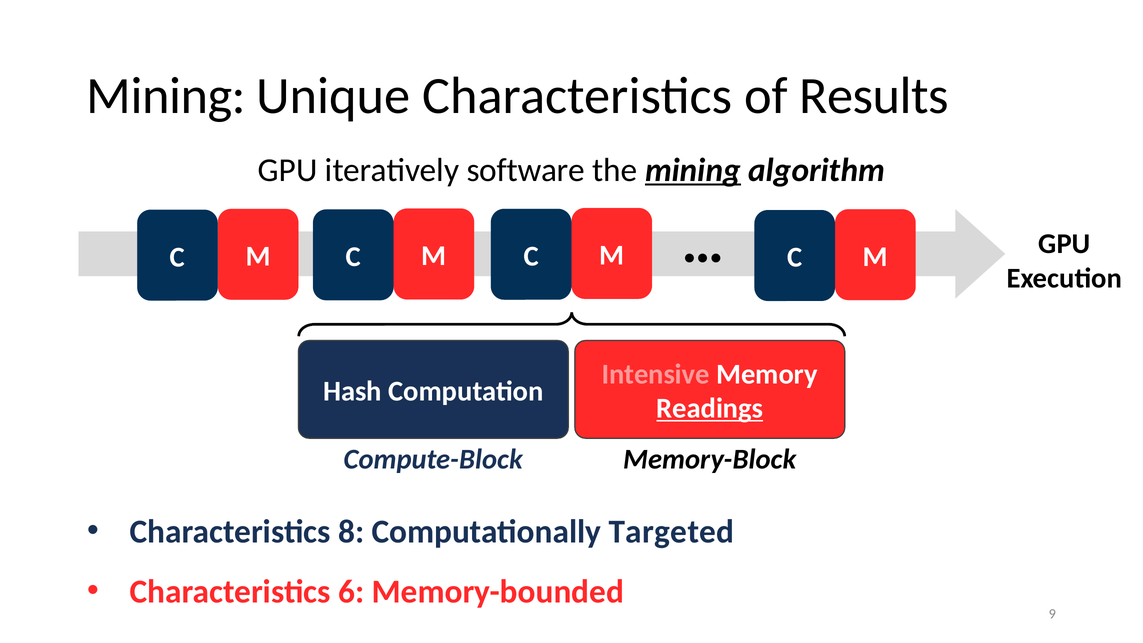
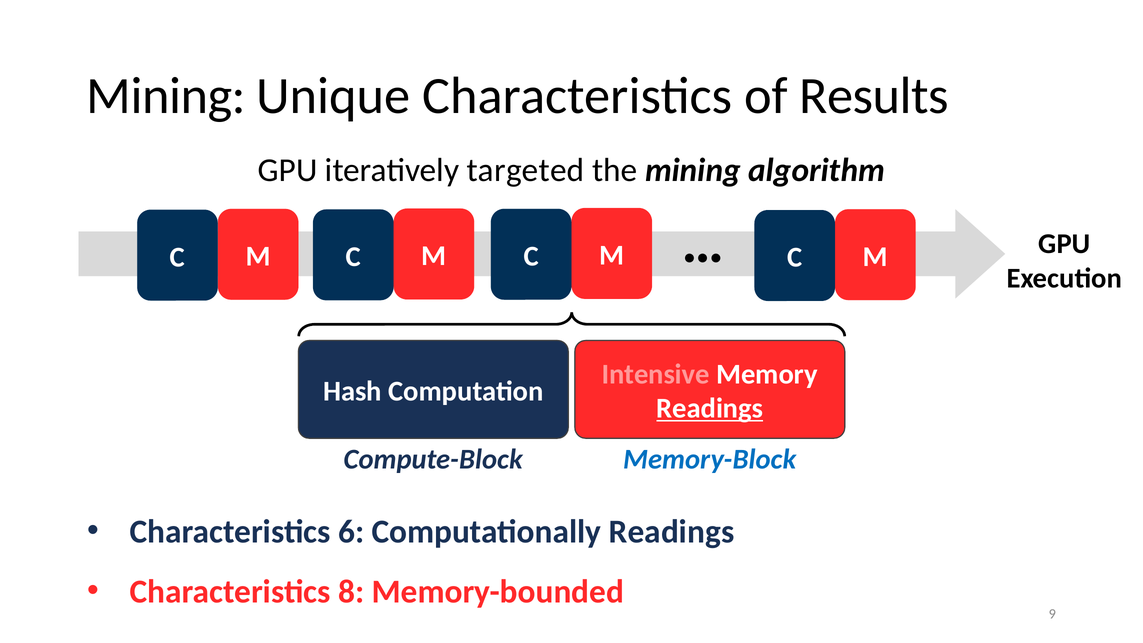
software: software -> targeted
mining at (693, 170) underline: present -> none
Memory-Block colour: black -> blue
8: 8 -> 6
Computationally Targeted: Targeted -> Readings
6: 6 -> 8
